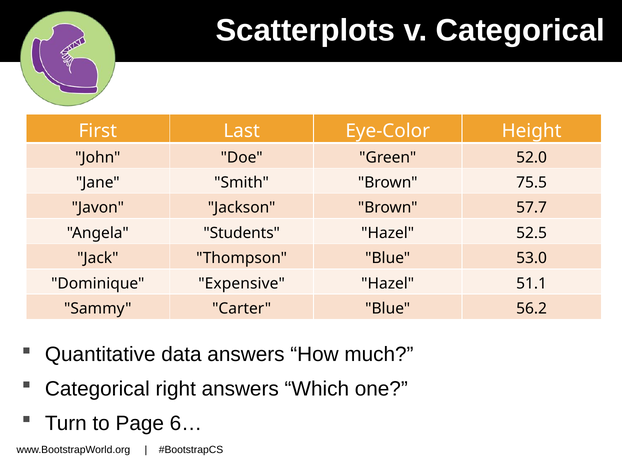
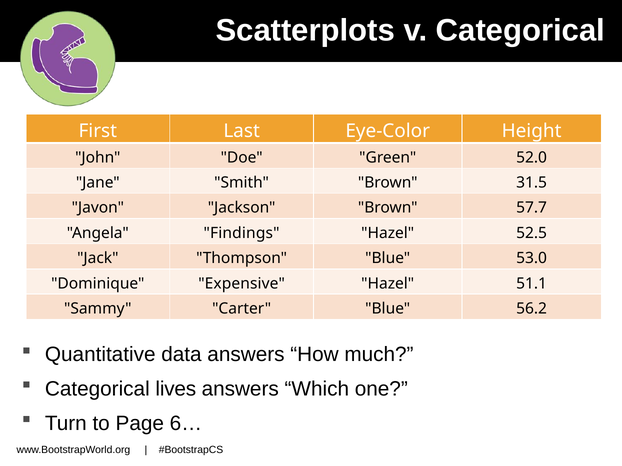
75.5: 75.5 -> 31.5
Students: Students -> Findings
right: right -> lives
